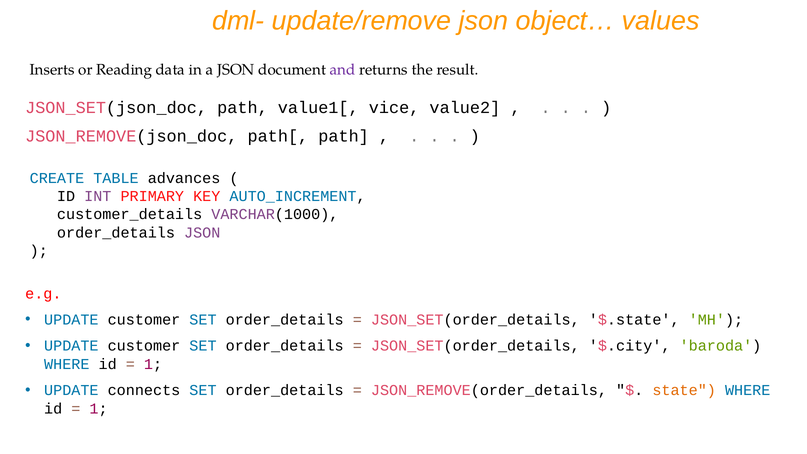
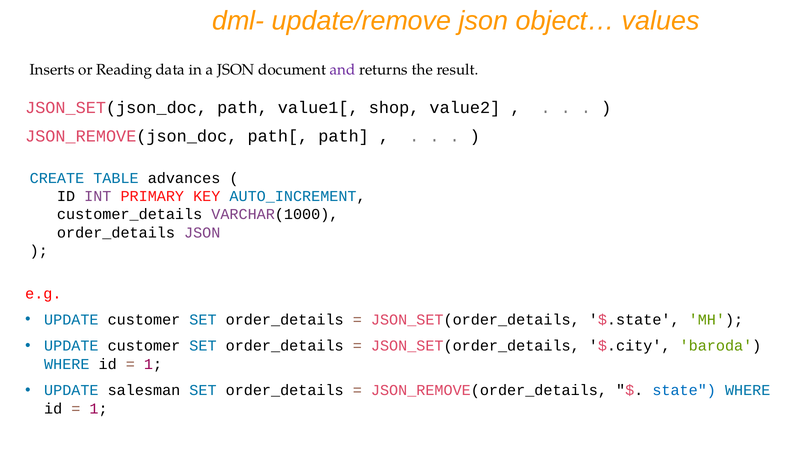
vice: vice -> shop
connects: connects -> salesman
state colour: orange -> blue
